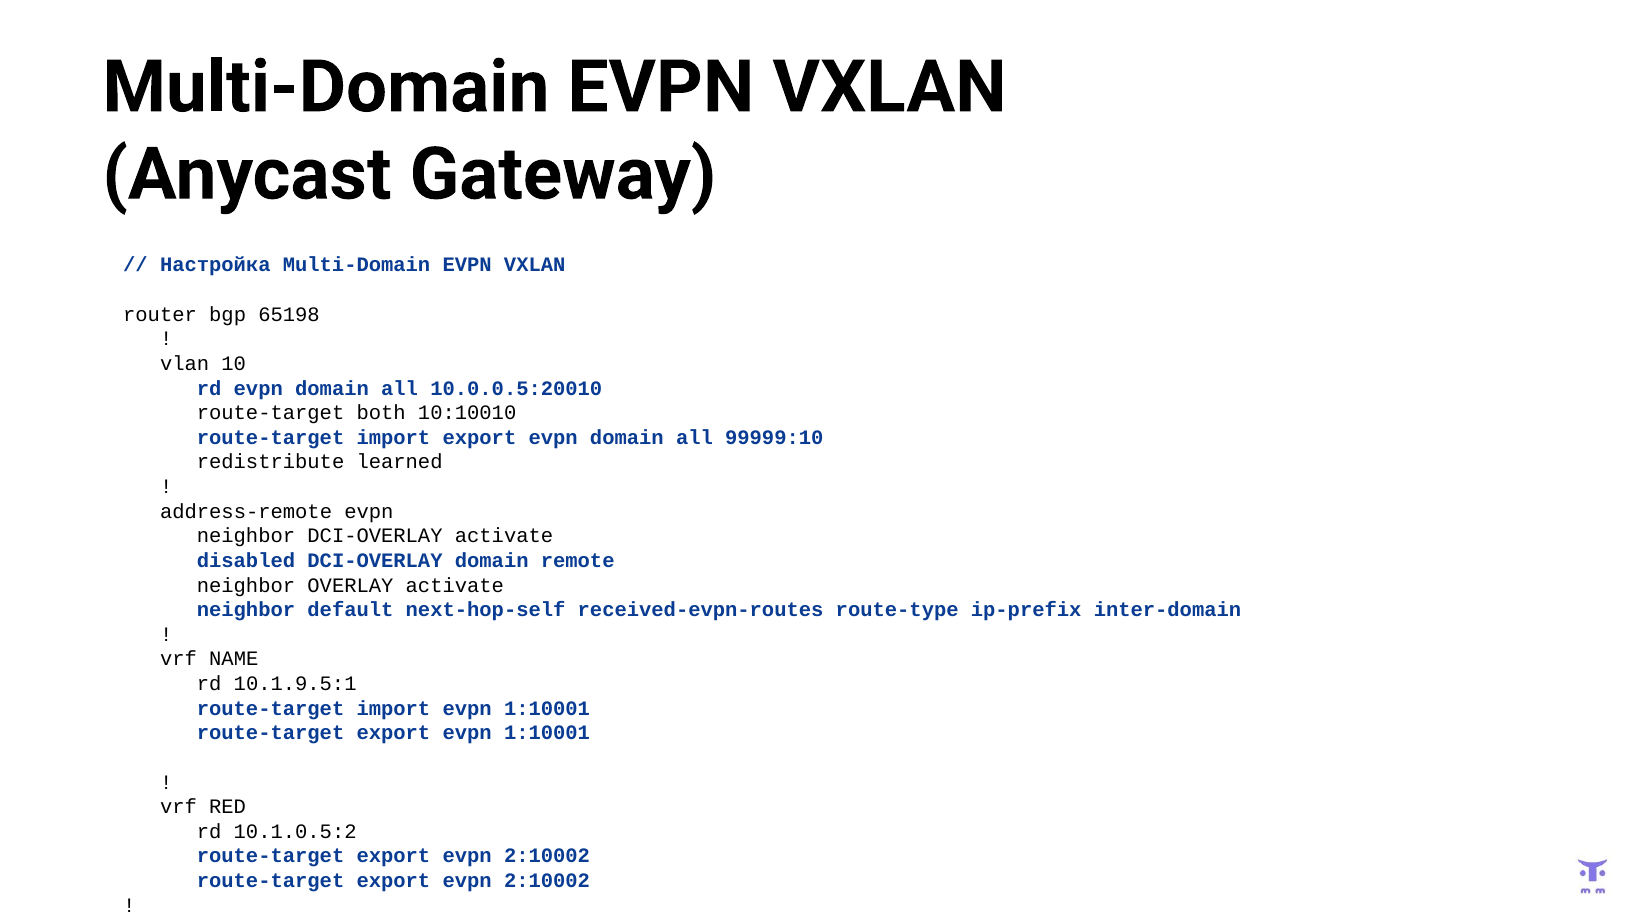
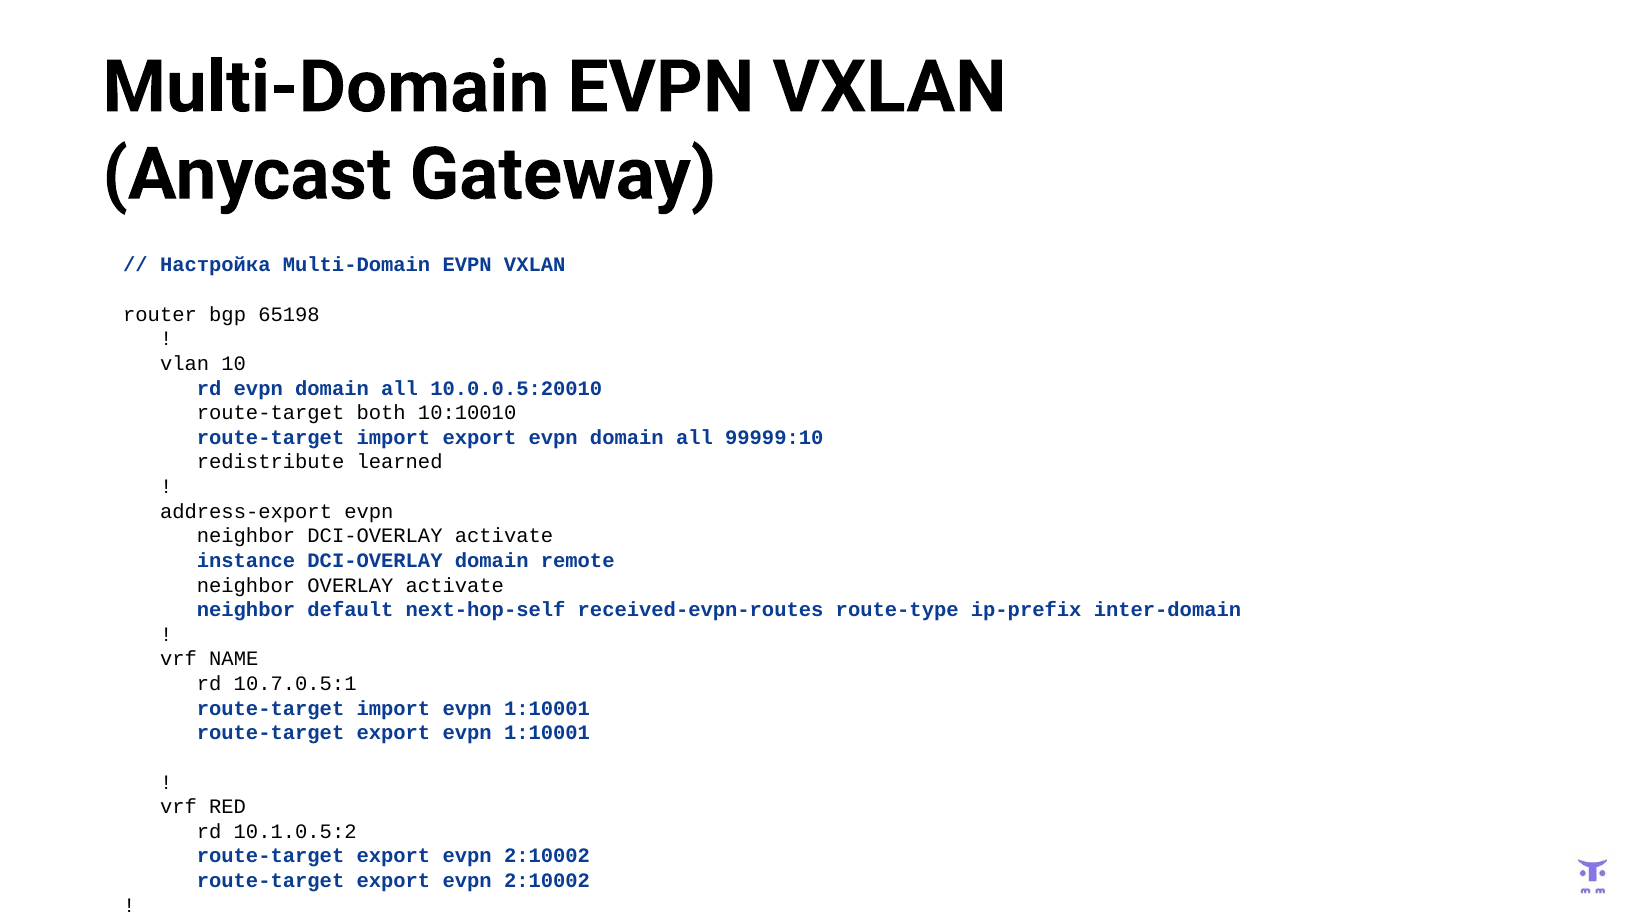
address-remote: address-remote -> address-export
disabled: disabled -> instance
10.1.9.5:1: 10.1.9.5:1 -> 10.7.0.5:1
